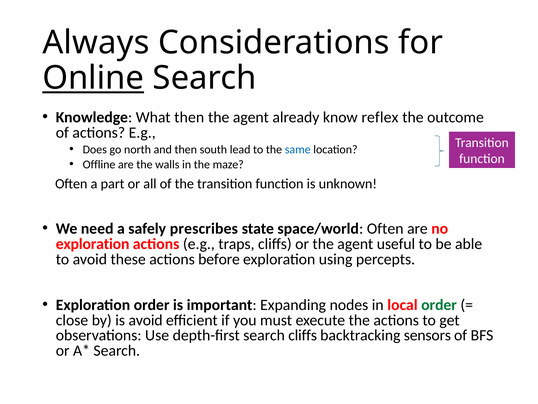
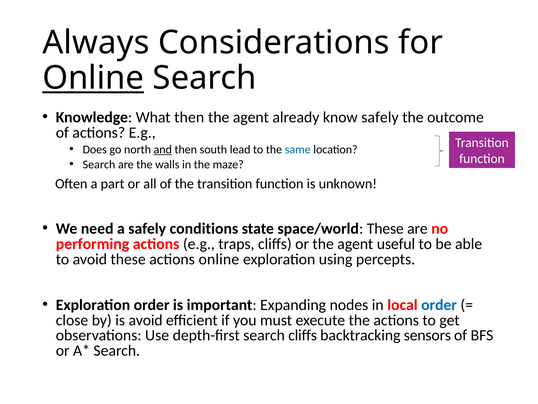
know reflex: reflex -> safely
and underline: none -> present
Offline at (99, 164): Offline -> Search
prescribes: prescribes -> conditions
space/world Often: Often -> These
exploration at (93, 244): exploration -> performing
actions before: before -> online
order at (439, 305) colour: green -> blue
